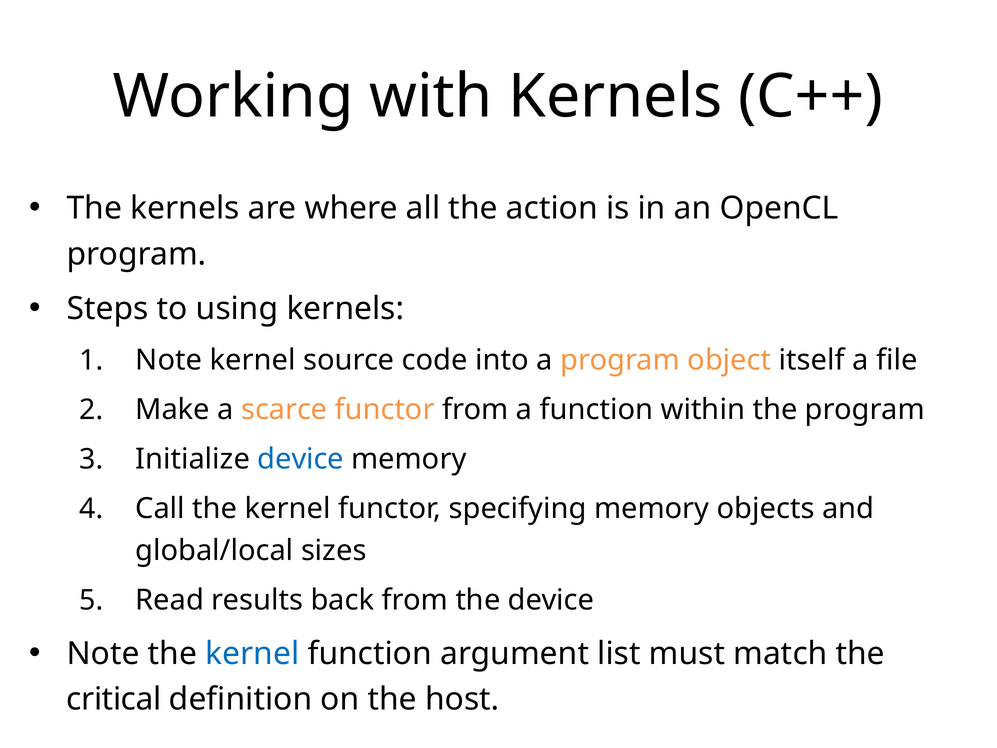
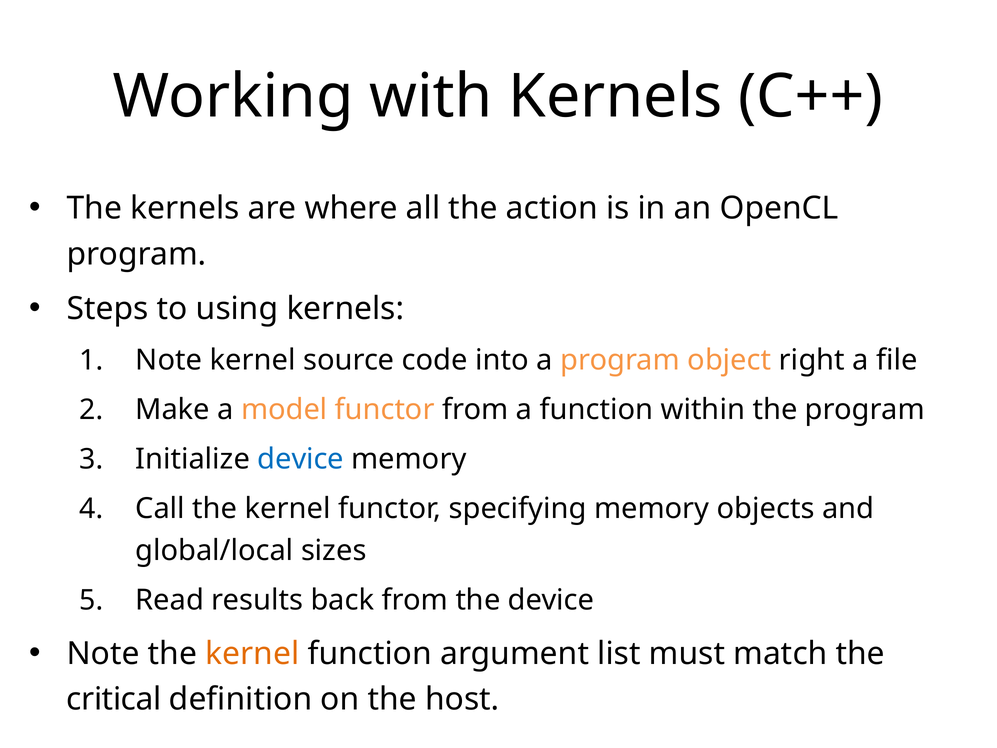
itself: itself -> right
scarce: scarce -> model
kernel at (252, 653) colour: blue -> orange
